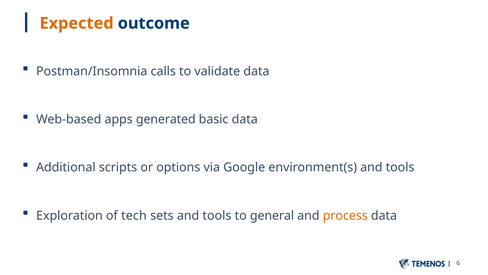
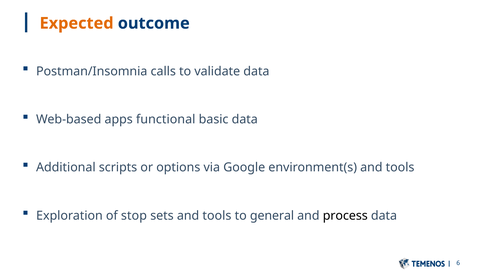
generated: generated -> functional
tech: tech -> stop
process colour: orange -> black
